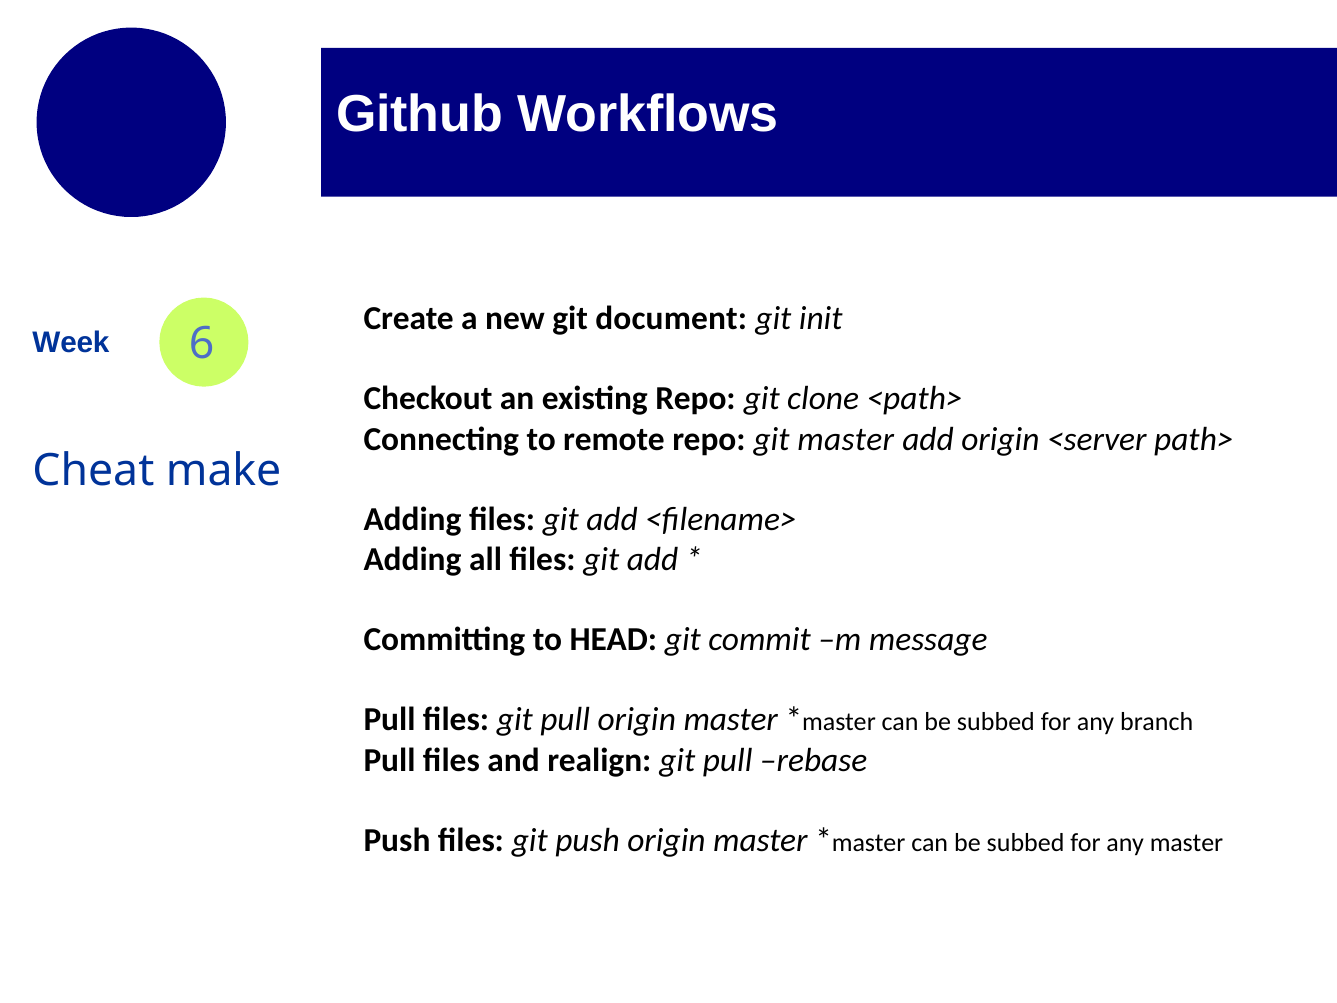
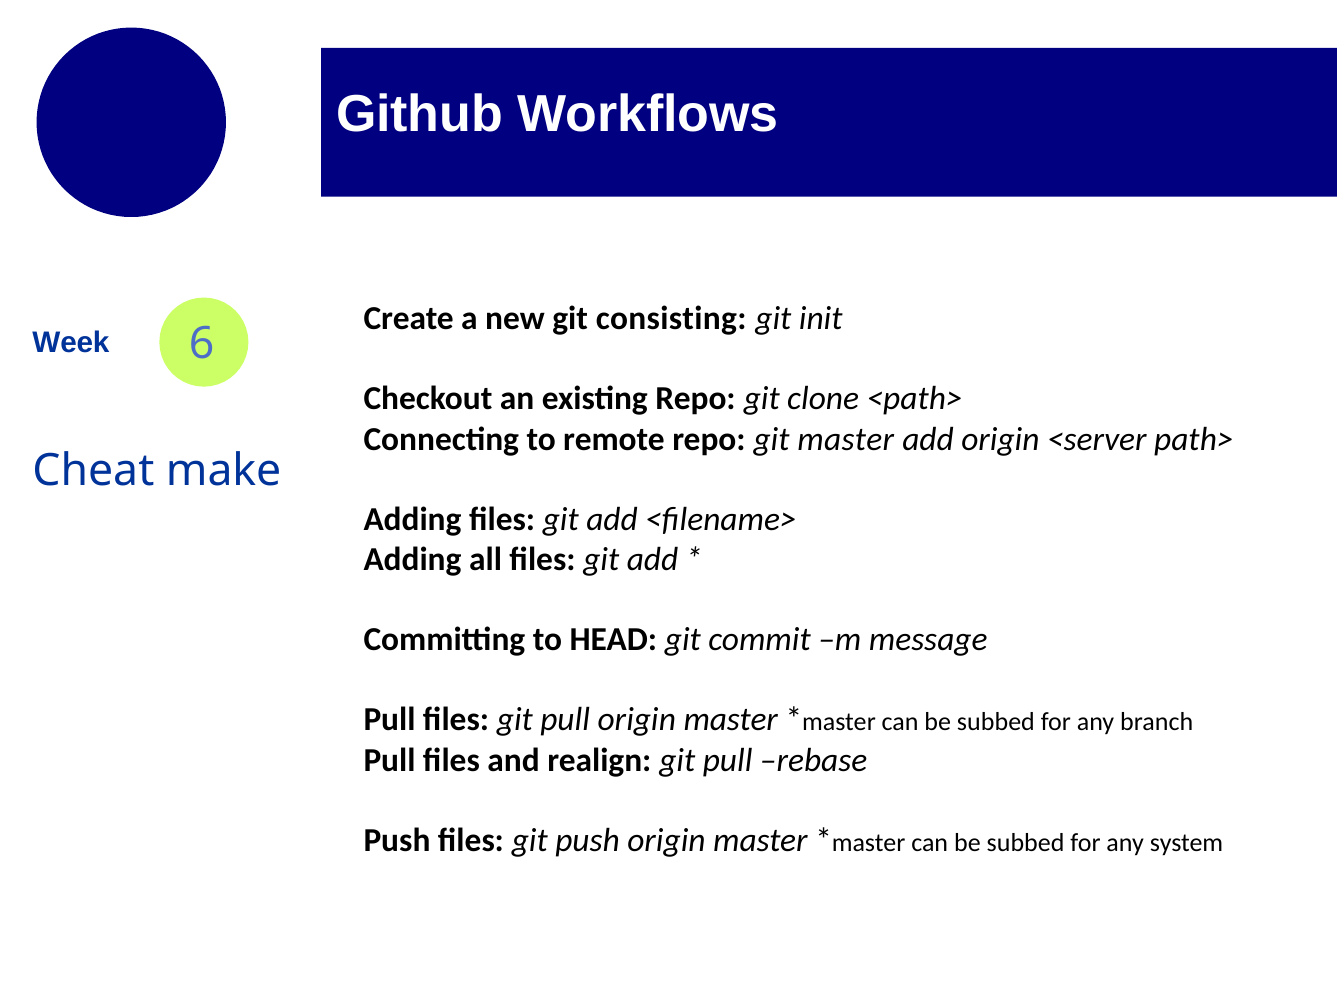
document: document -> consisting
any master: master -> system
